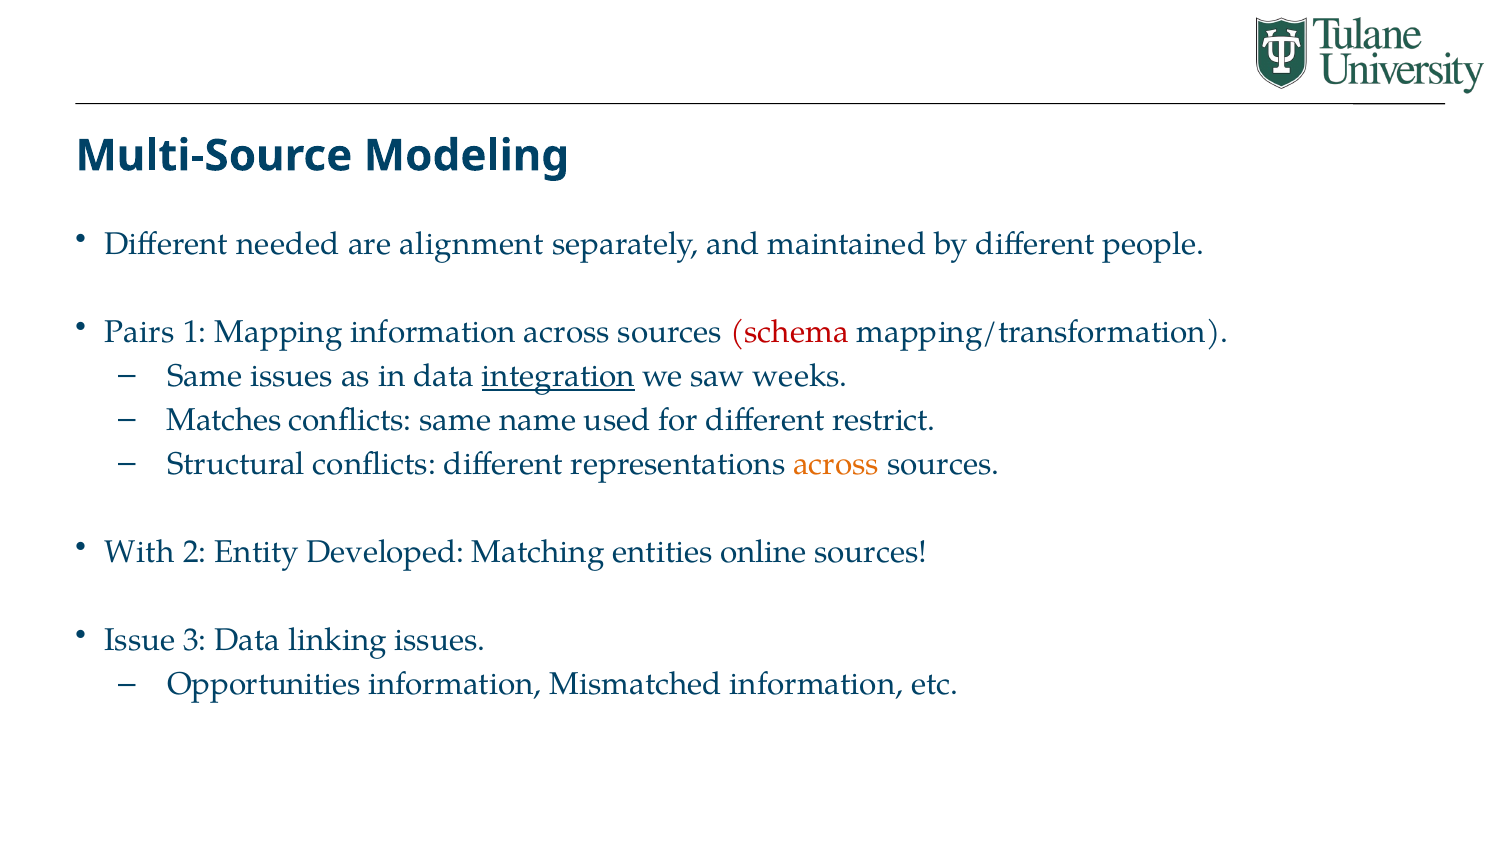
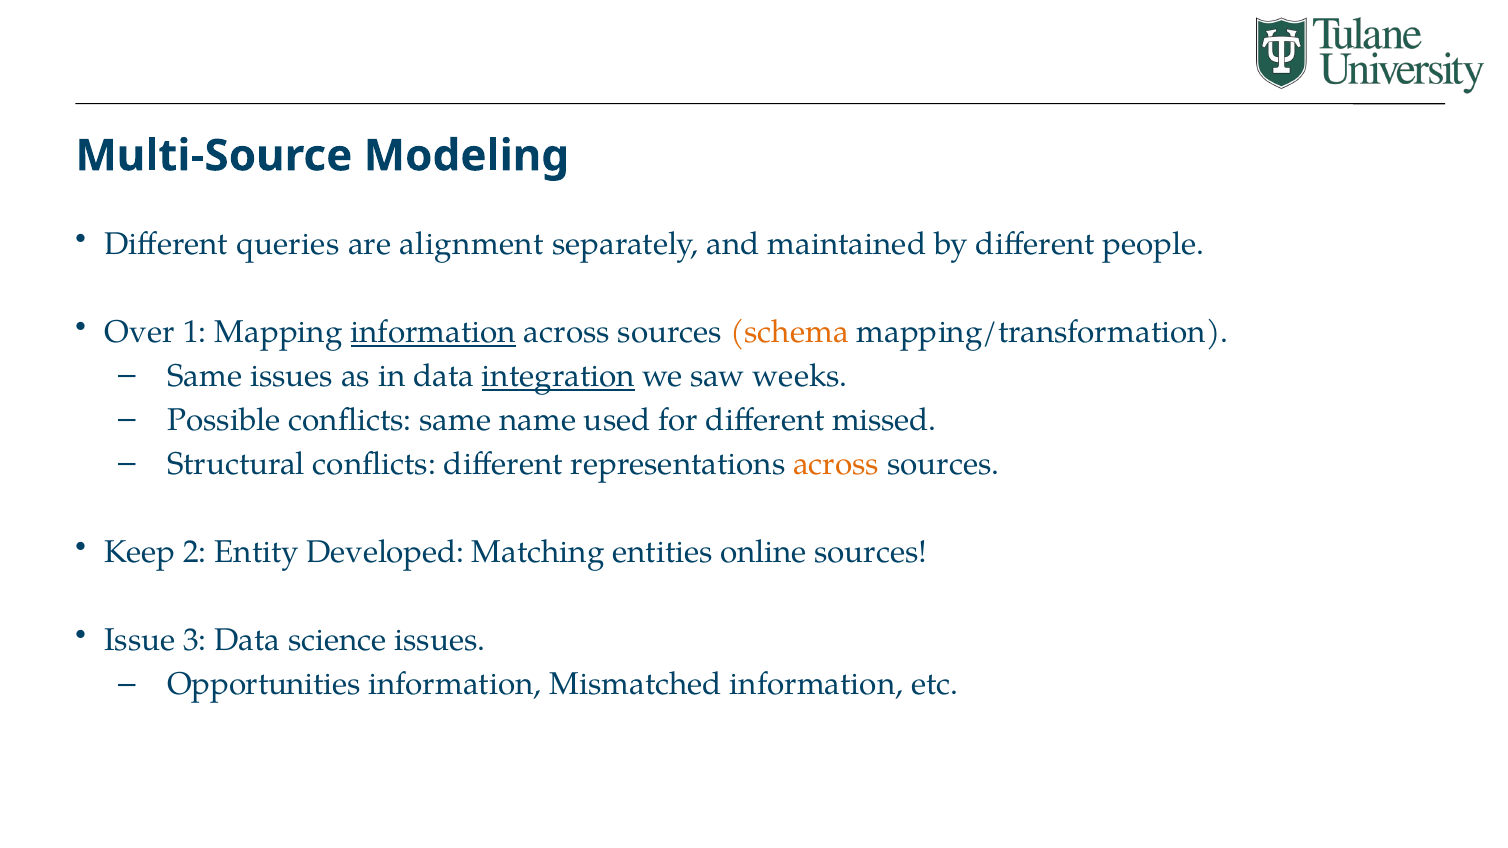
needed: needed -> queries
Pairs: Pairs -> Over
information at (433, 332) underline: none -> present
schema colour: red -> orange
Matches: Matches -> Possible
restrict: restrict -> missed
With: With -> Keep
linking: linking -> science
